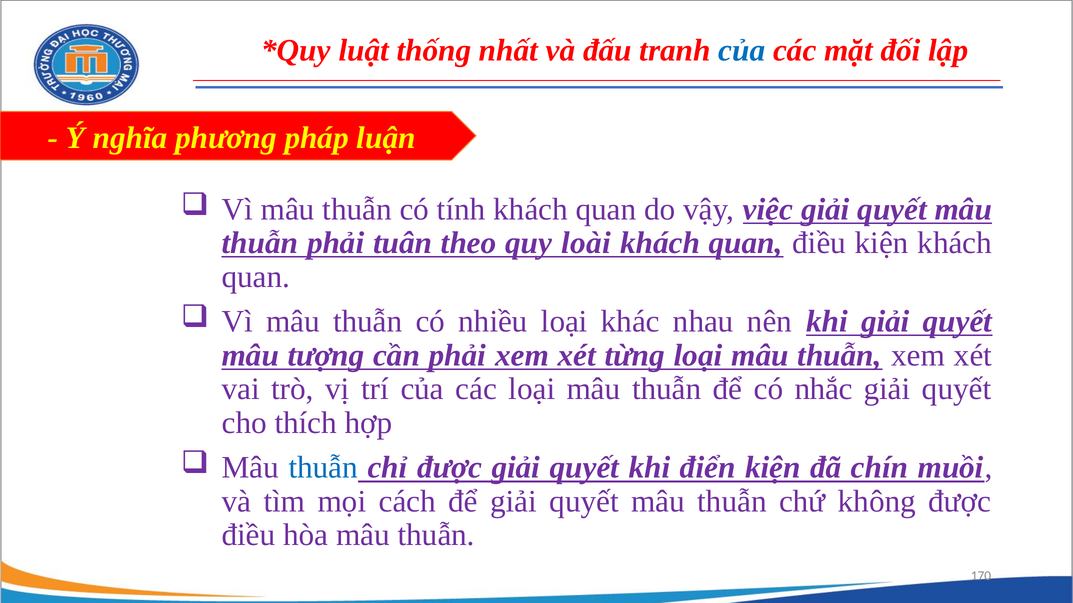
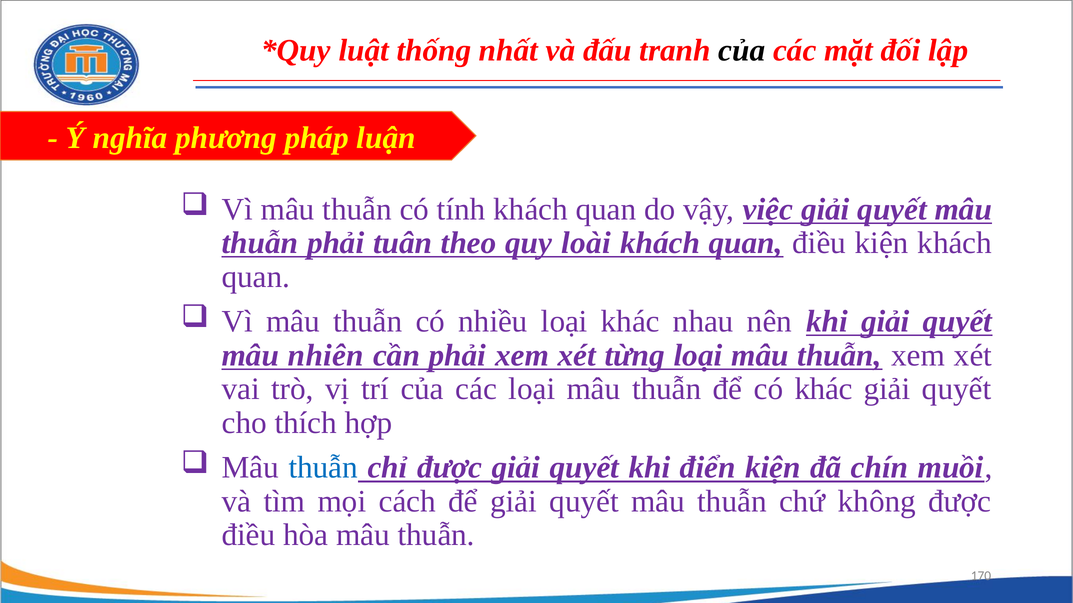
của at (742, 50) colour: blue -> black
tượng: tượng -> nhiên
có nhắc: nhắc -> khác
